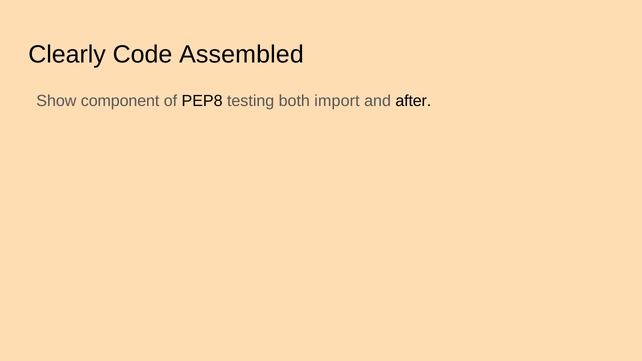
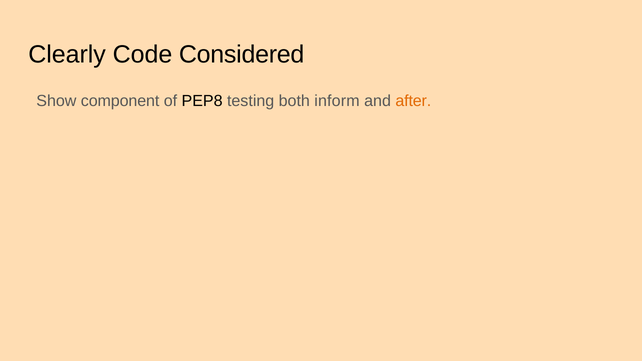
Assembled: Assembled -> Considered
import: import -> inform
after colour: black -> orange
